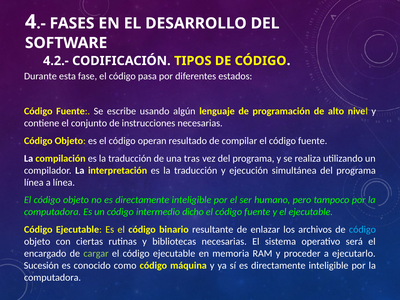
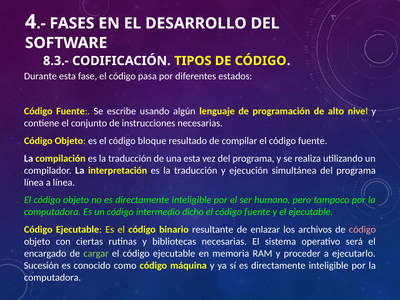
4.2.-: 4.2.- -> 8.3.-
operan: operan -> bloque
una tras: tras -> esta
código at (362, 230) colour: light blue -> pink
